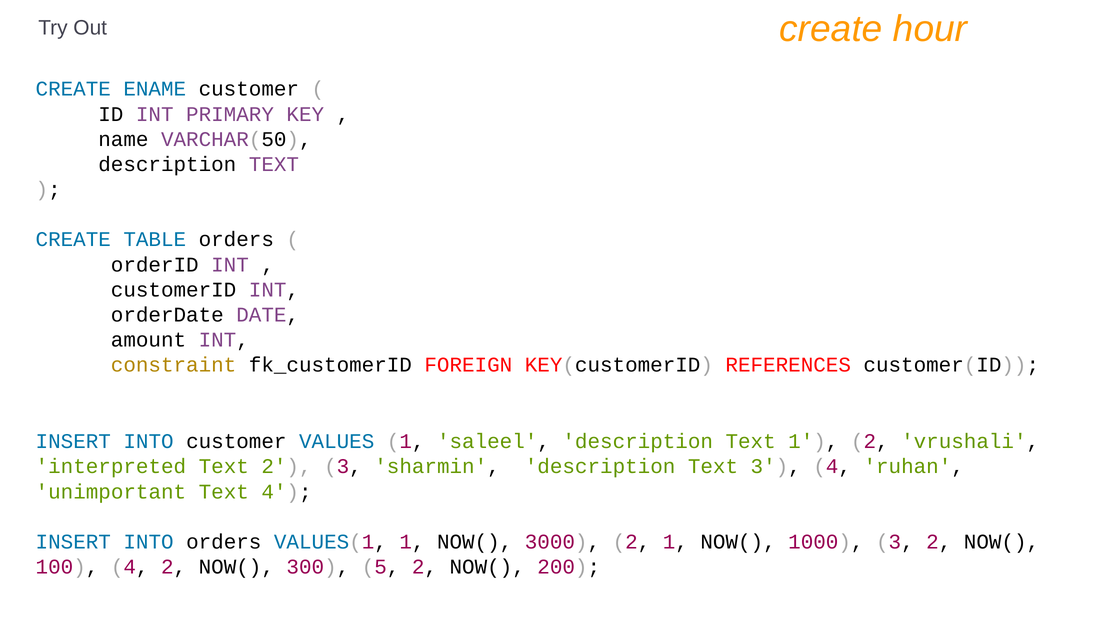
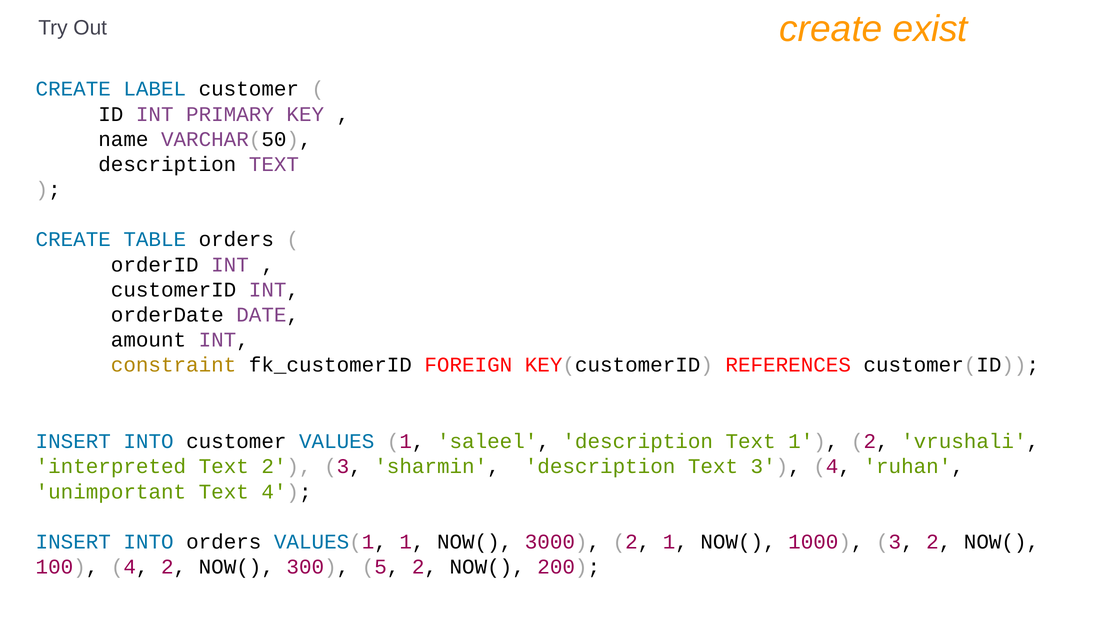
hour: hour -> exist
ENAME: ENAME -> LABEL
